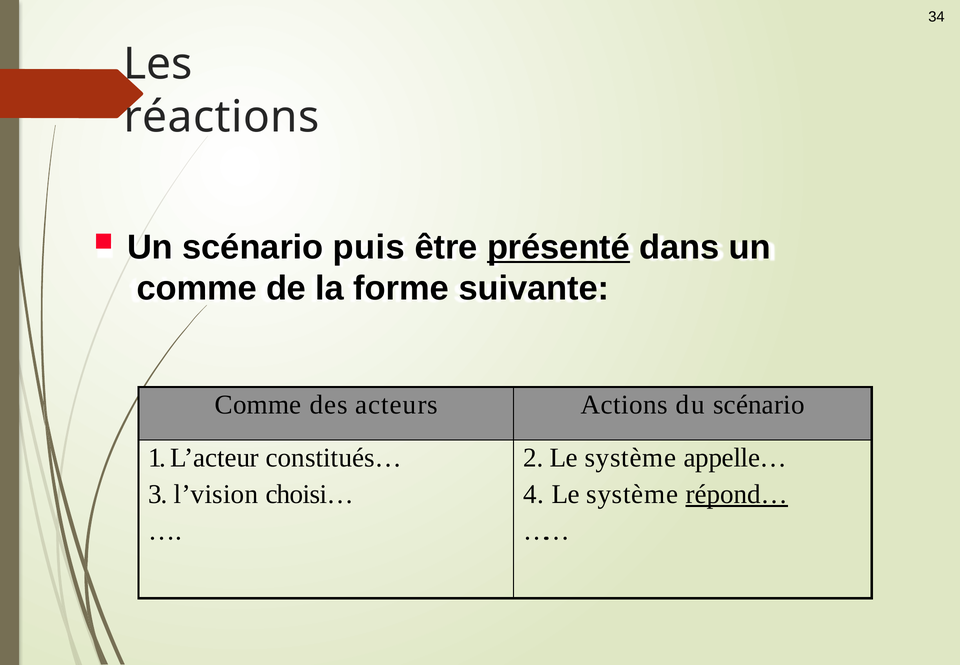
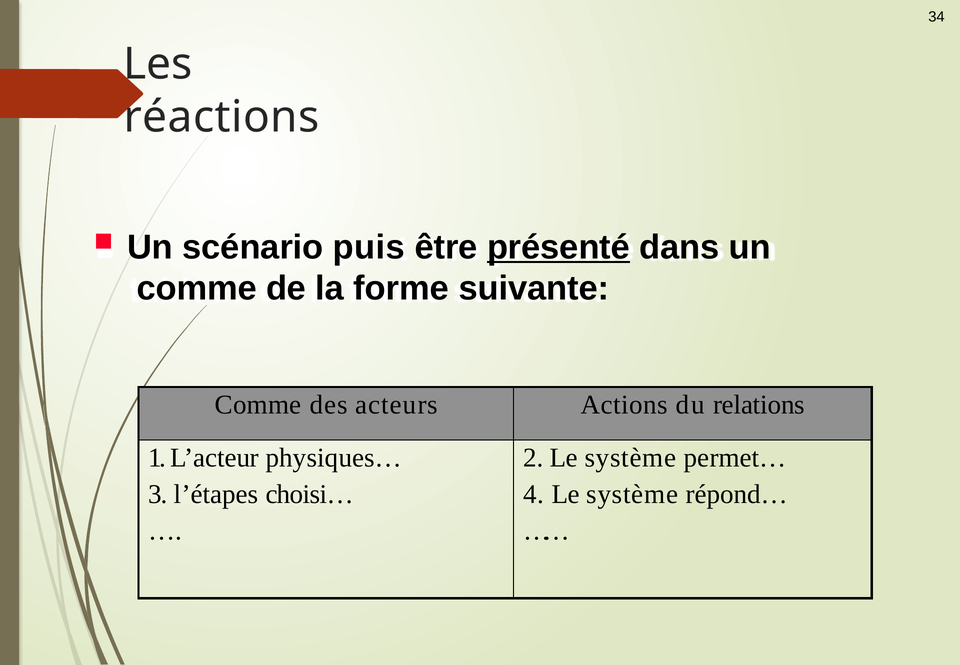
du scénario: scénario -> relations
constitués…: constitués… -> physiques…
appelle…: appelle… -> permet…
l’vision: l’vision -> l’étapes
répond… underline: present -> none
